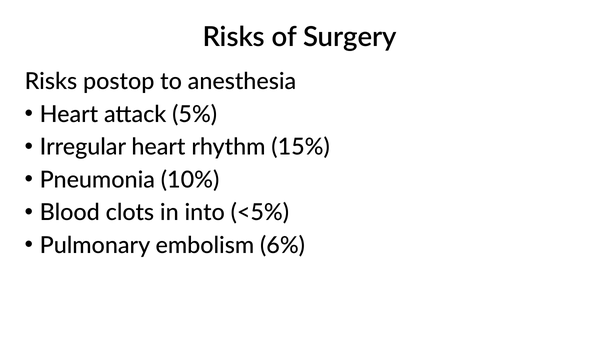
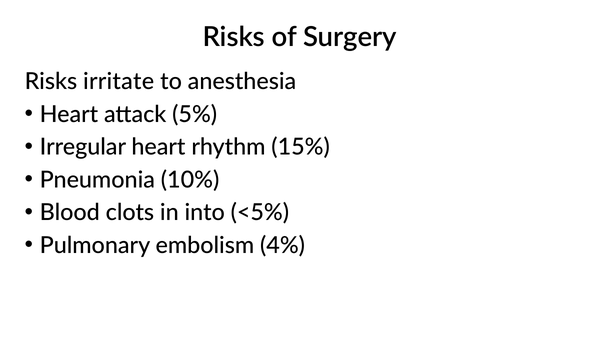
postop: postop -> irritate
6%: 6% -> 4%
